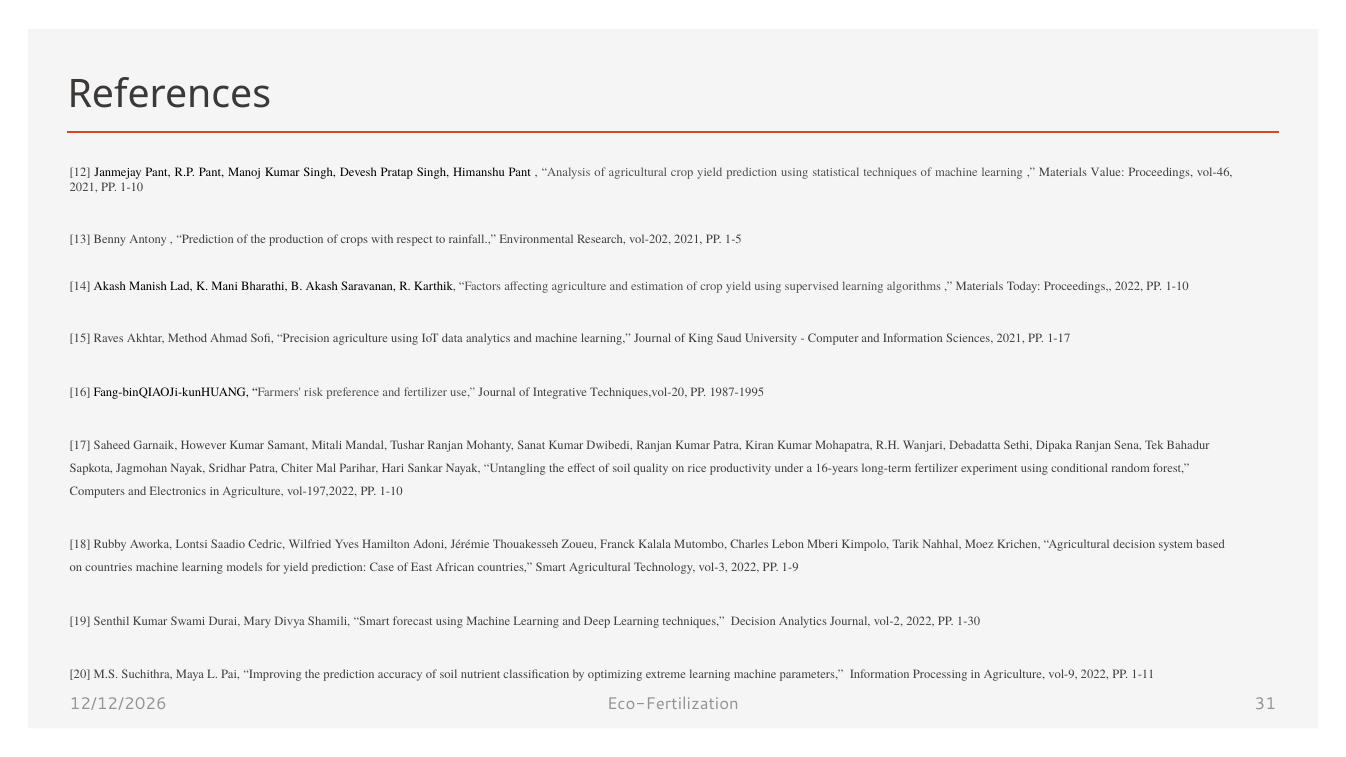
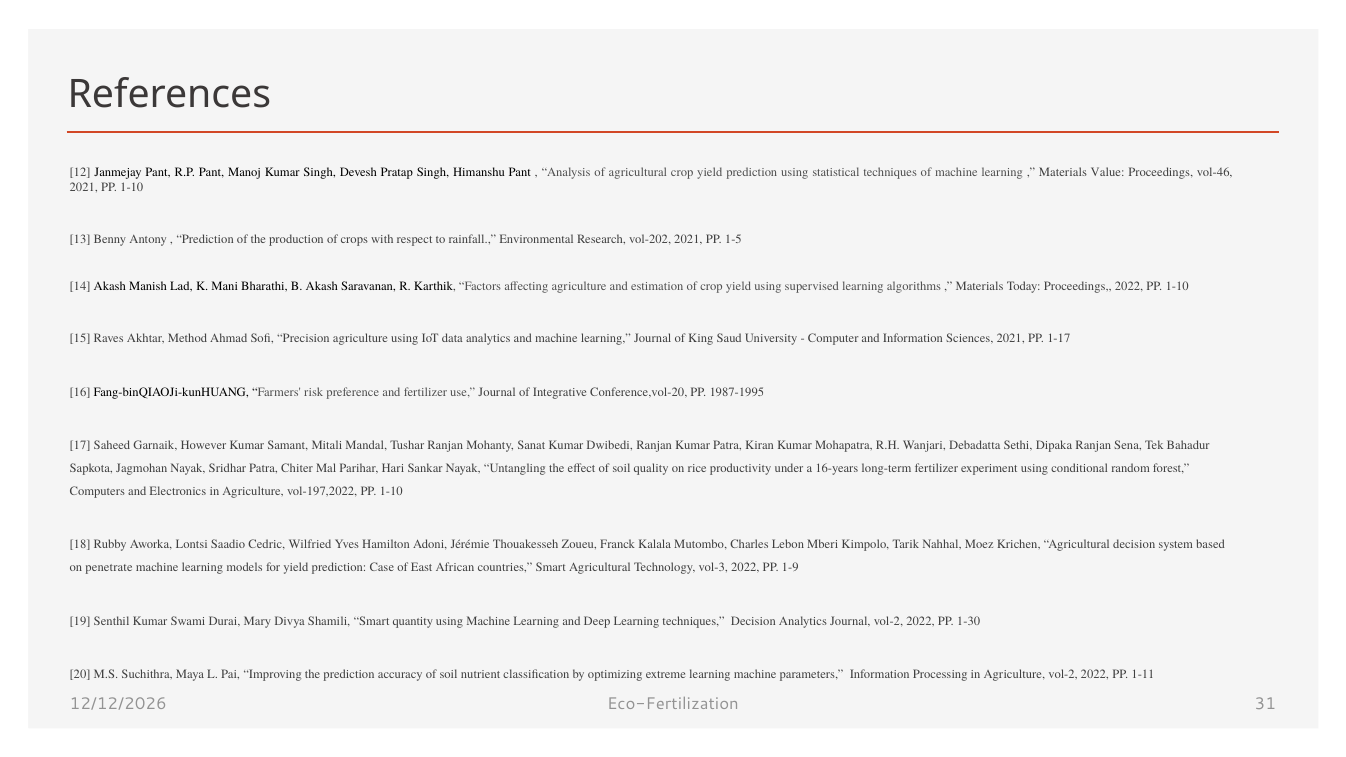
Techniques,vol-20: Techniques,vol-20 -> Conference,vol-20
on countries: countries -> penetrate
forecast: forecast -> quantity
Agriculture vol-9: vol-9 -> vol-2
